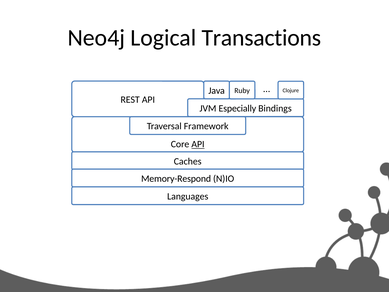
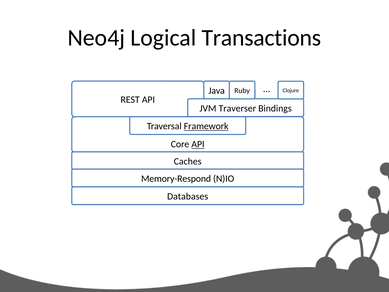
Especially: Especially -> Traverser
Framework underline: none -> present
Languages: Languages -> Databases
